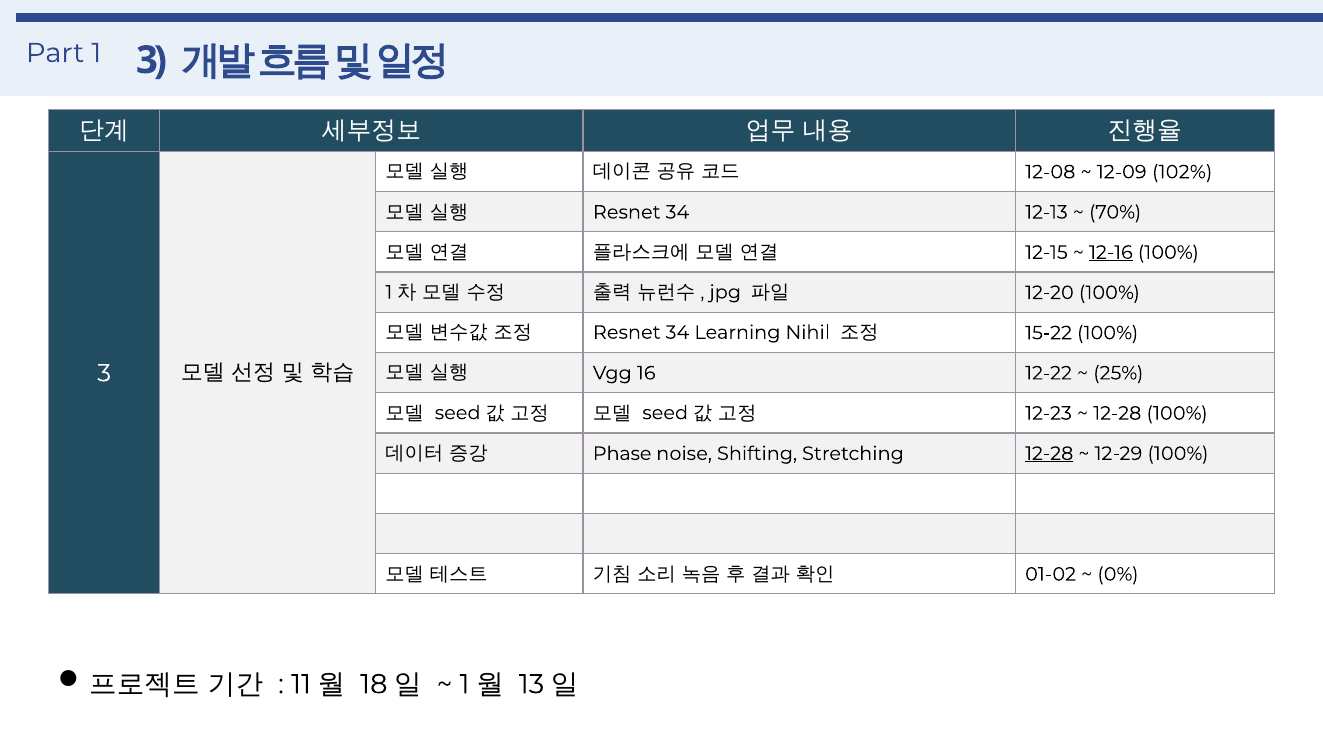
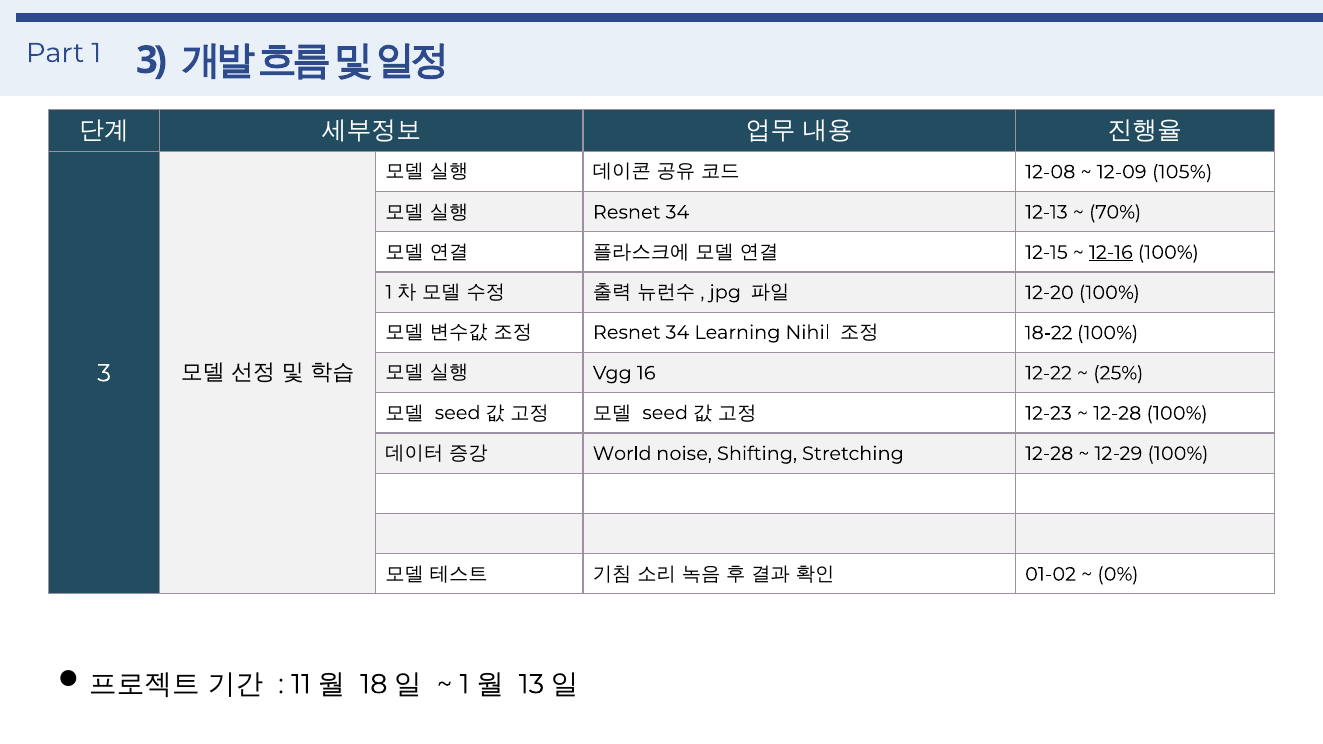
102%: 102% -> 105%
15-22: 15-22 -> 18-22
Phase: Phase -> World
12-28 at (1049, 454) underline: present -> none
